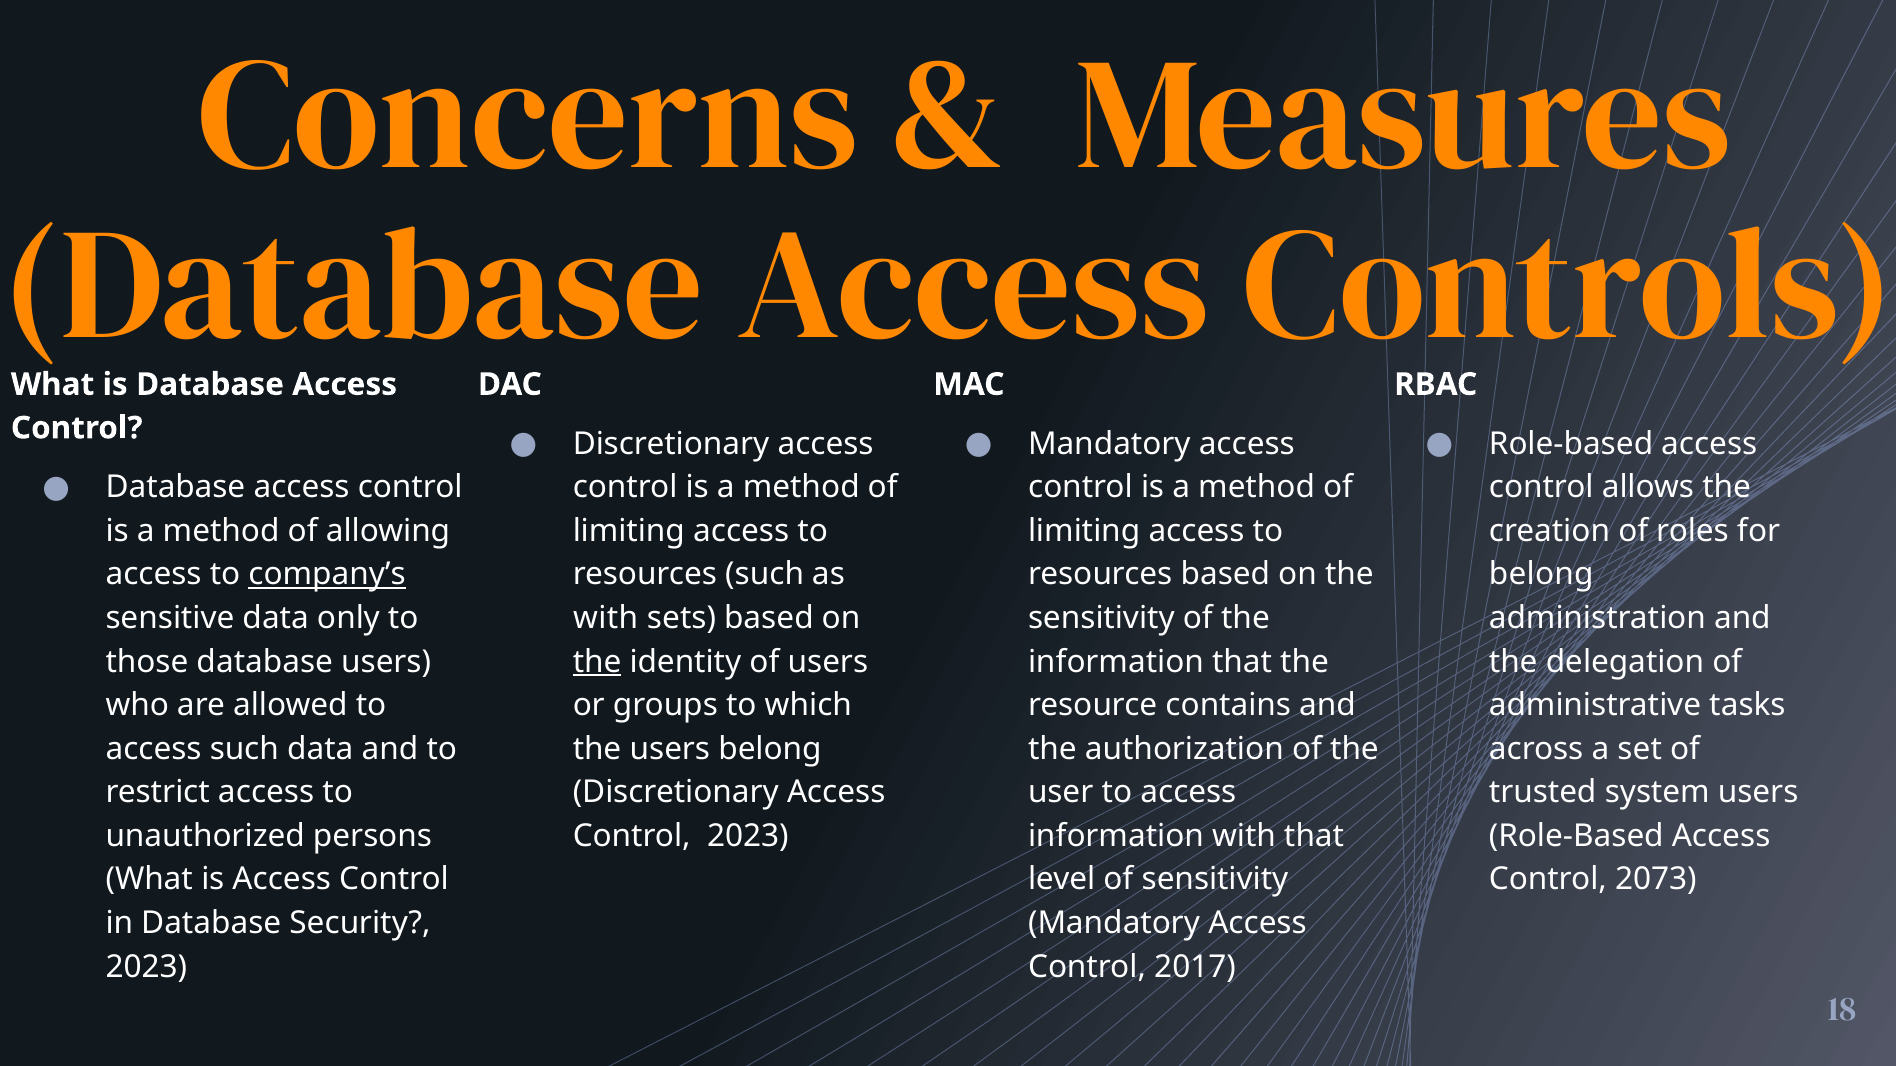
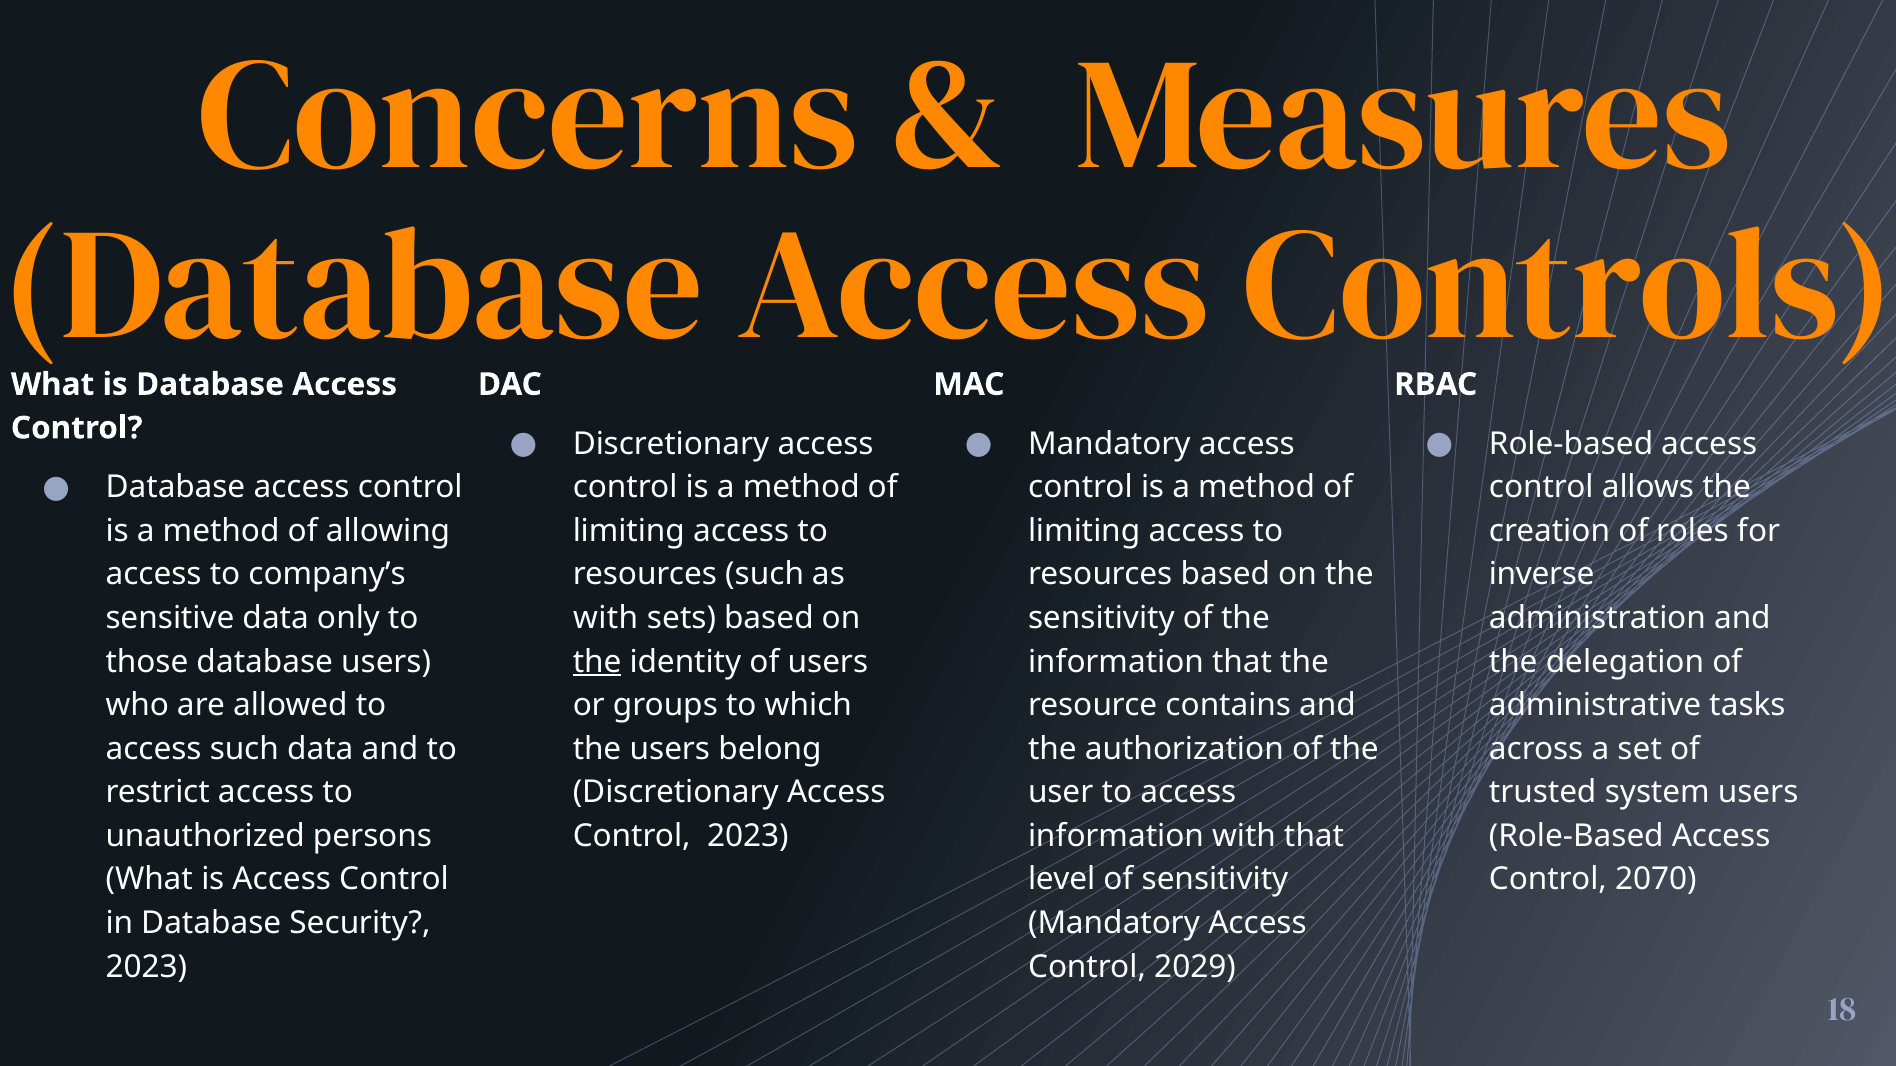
company’s underline: present -> none
belong at (1541, 575): belong -> inverse
2073: 2073 -> 2070
2017: 2017 -> 2029
